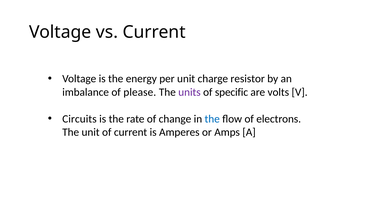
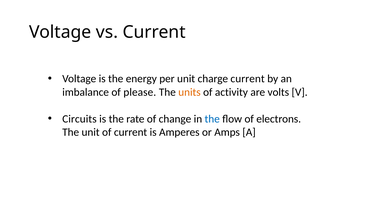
charge resistor: resistor -> current
units colour: purple -> orange
specific: specific -> activity
